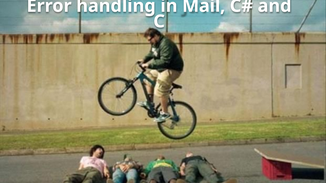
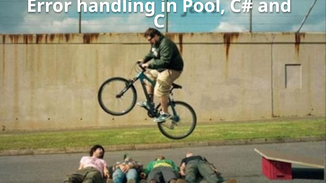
Mail: Mail -> Pool
